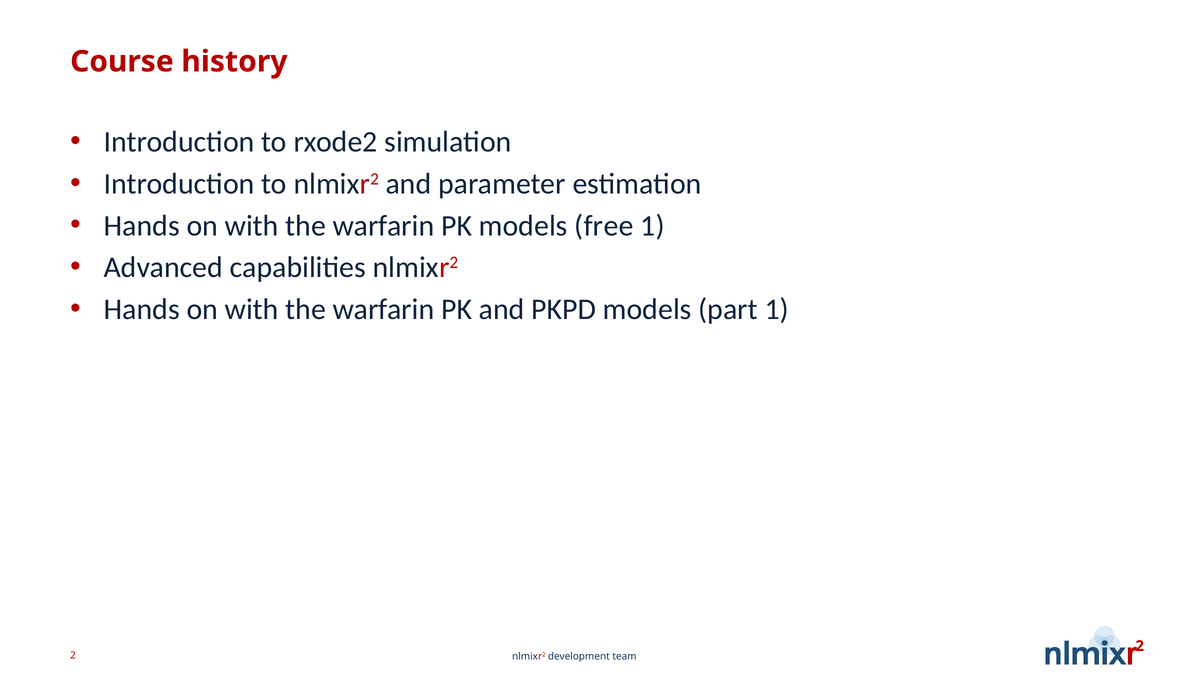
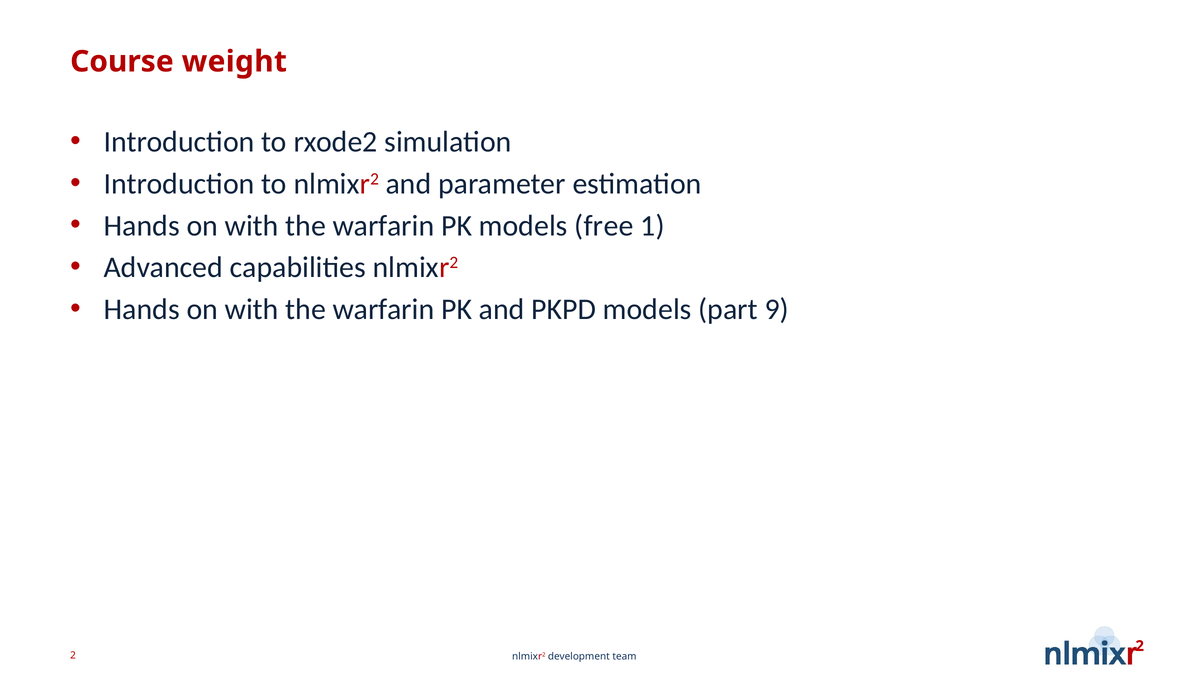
history: history -> weight
part 1: 1 -> 9
